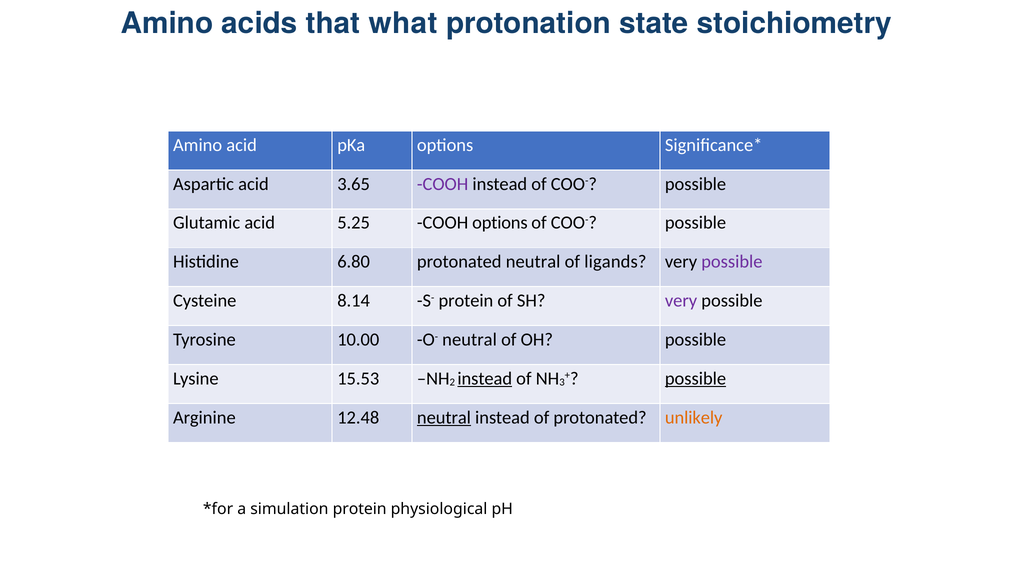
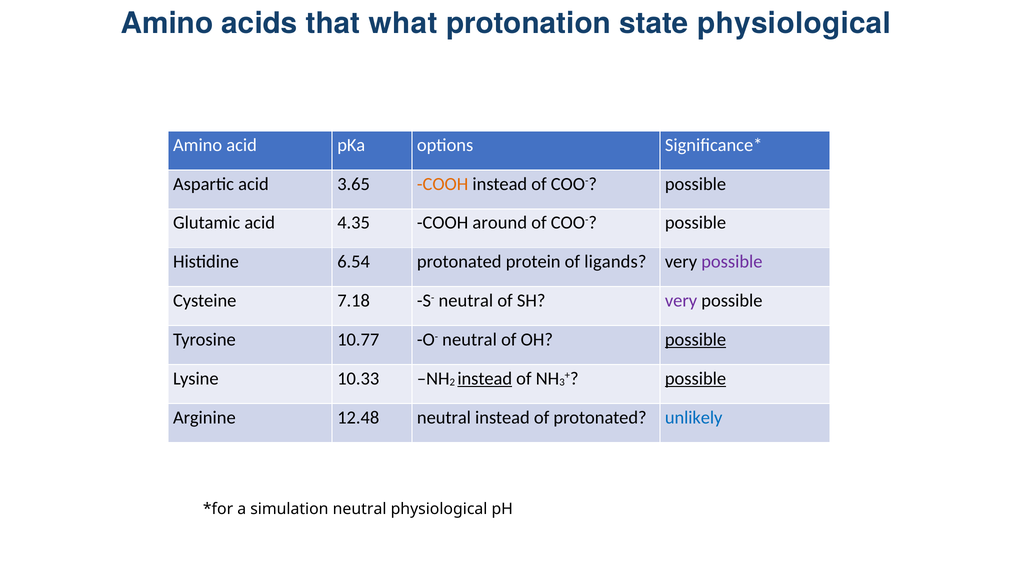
state stoichiometry: stoichiometry -> physiological
COOH at (443, 184) colour: purple -> orange
5.25: 5.25 -> 4.35
COOH options: options -> around
6.80: 6.80 -> 6.54
protonated neutral: neutral -> protein
8.14: 8.14 -> 7.18
S- protein: protein -> neutral
10.00: 10.00 -> 10.77
possible at (696, 340) underline: none -> present
15.53: 15.53 -> 10.33
neutral at (444, 417) underline: present -> none
unlikely colour: orange -> blue
simulation protein: protein -> neutral
